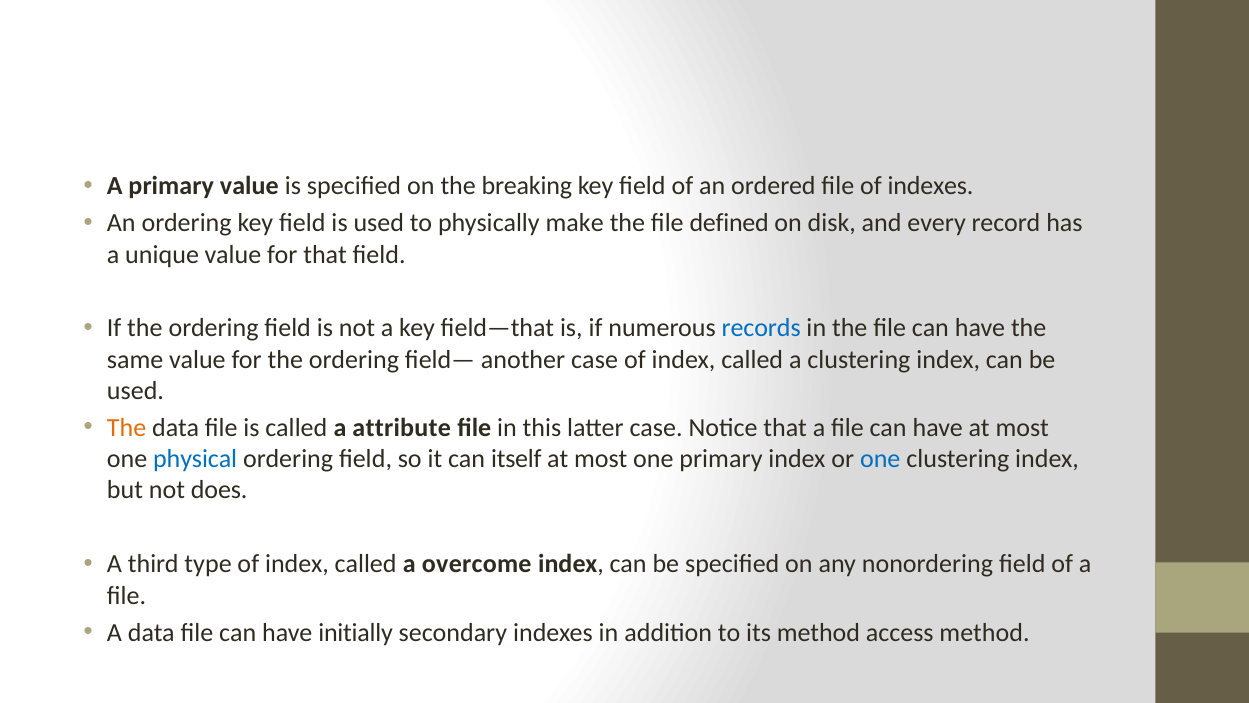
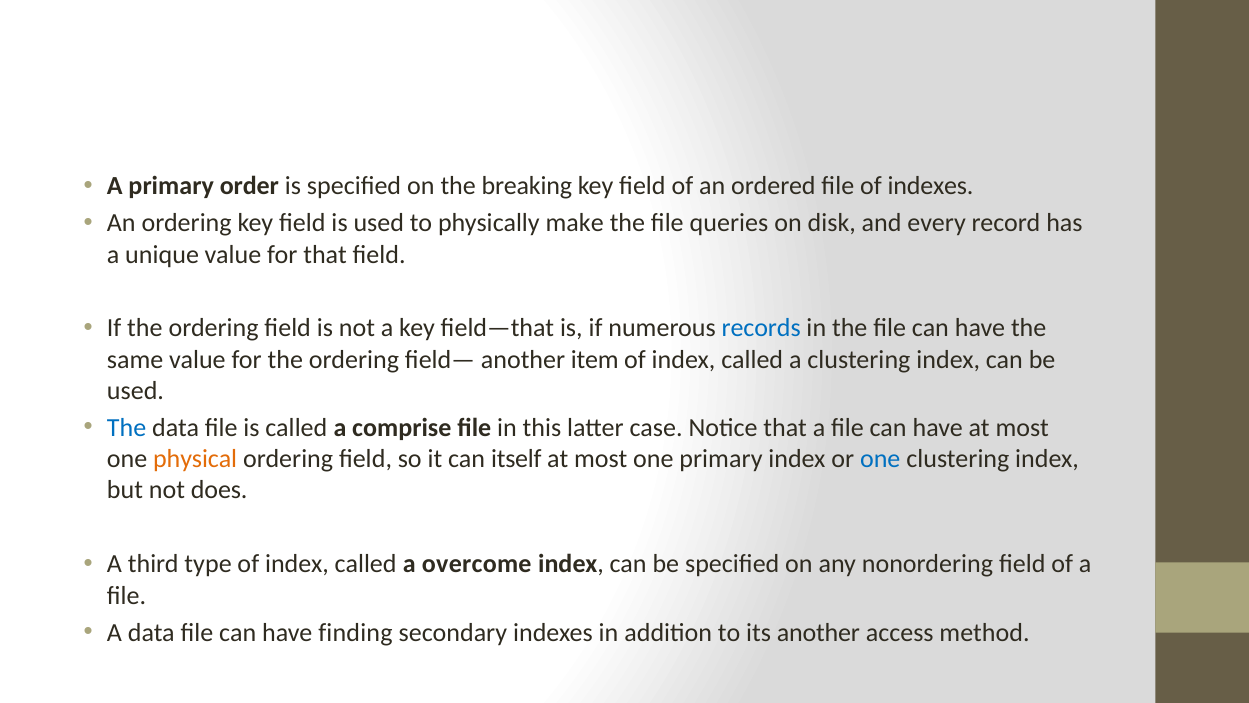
primary value: value -> order
defined: defined -> queries
another case: case -> item
The at (127, 428) colour: orange -> blue
attribute: attribute -> comprise
physical colour: blue -> orange
initially: initially -> finding
its method: method -> another
